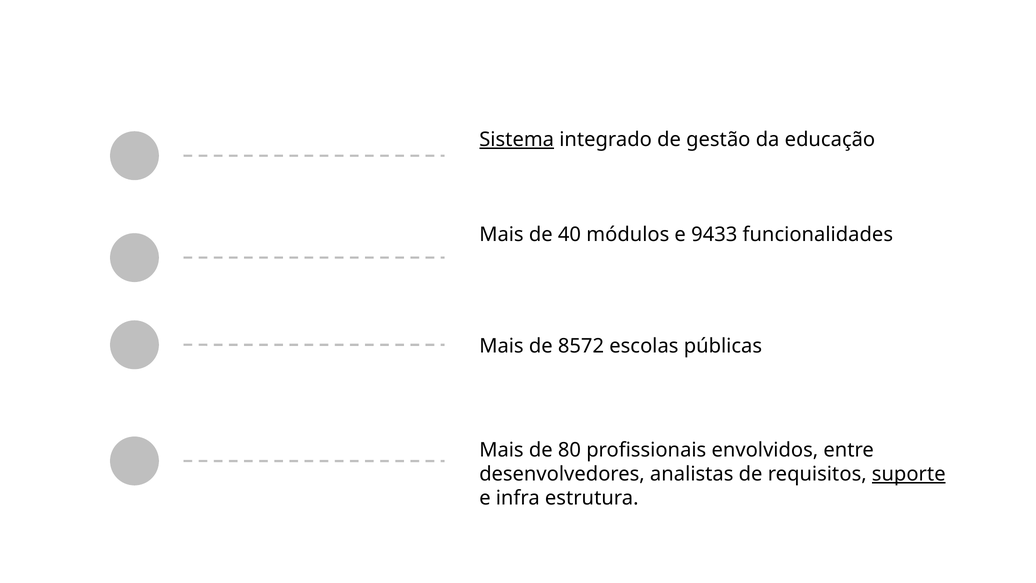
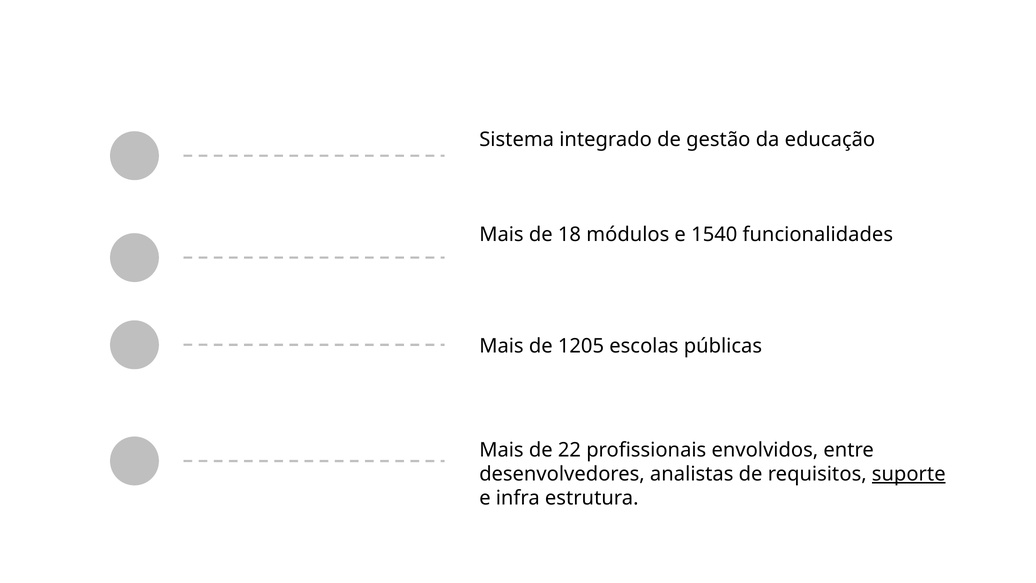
Sistema underline: present -> none
40: 40 -> 18
9433: 9433 -> 1540
8572: 8572 -> 1205
80: 80 -> 22
